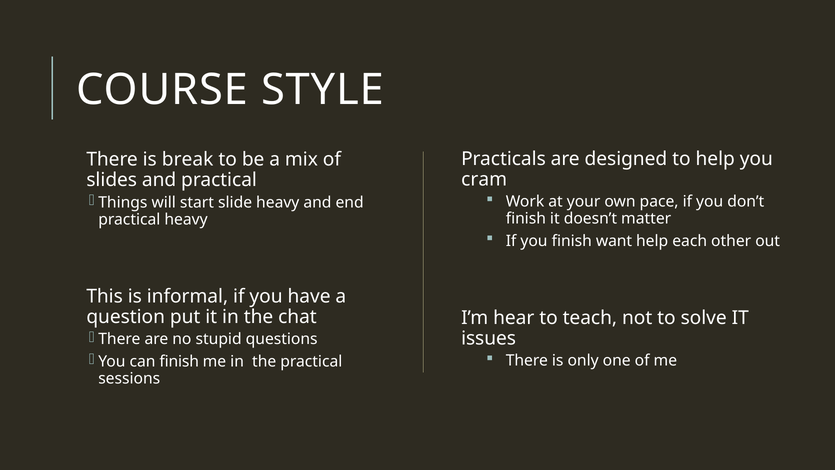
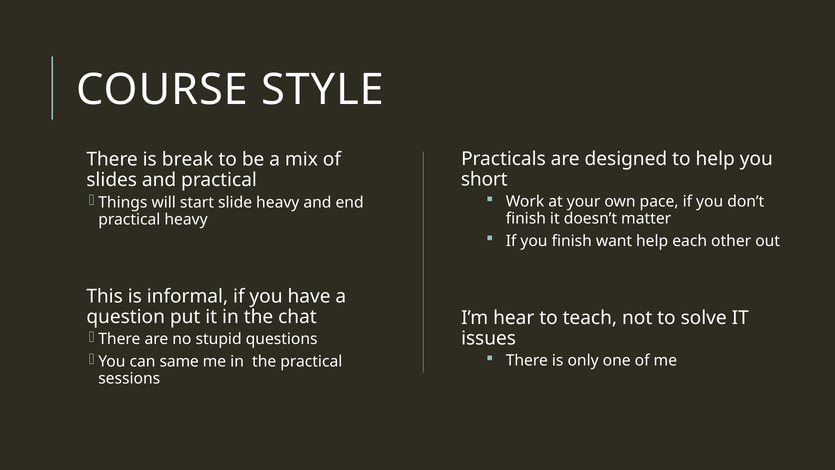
cram: cram -> short
can finish: finish -> same
